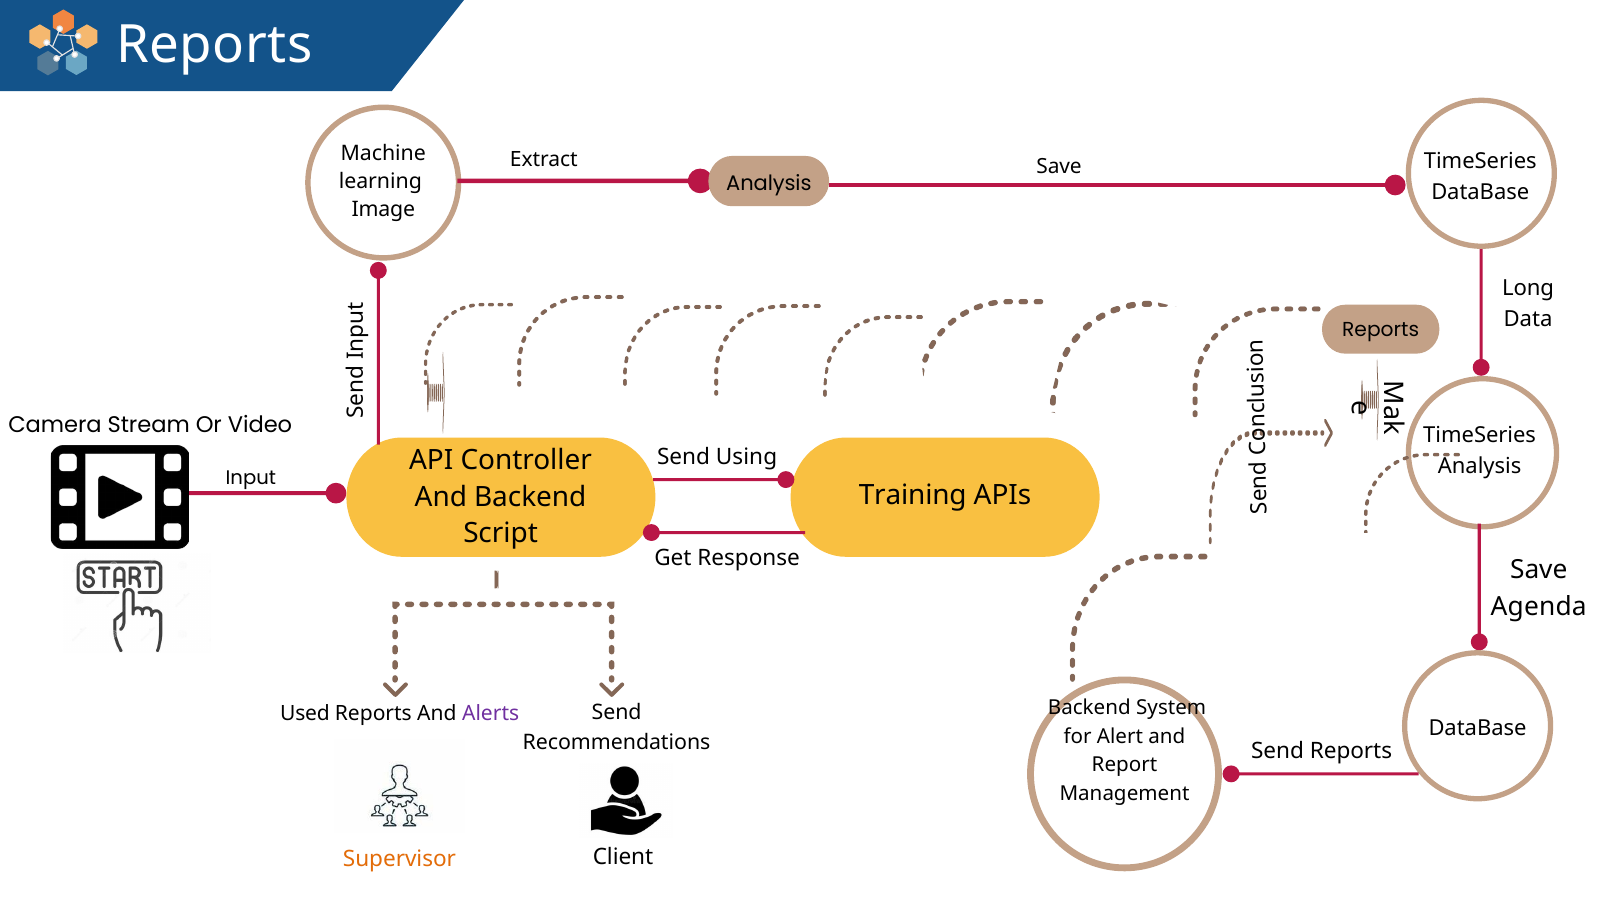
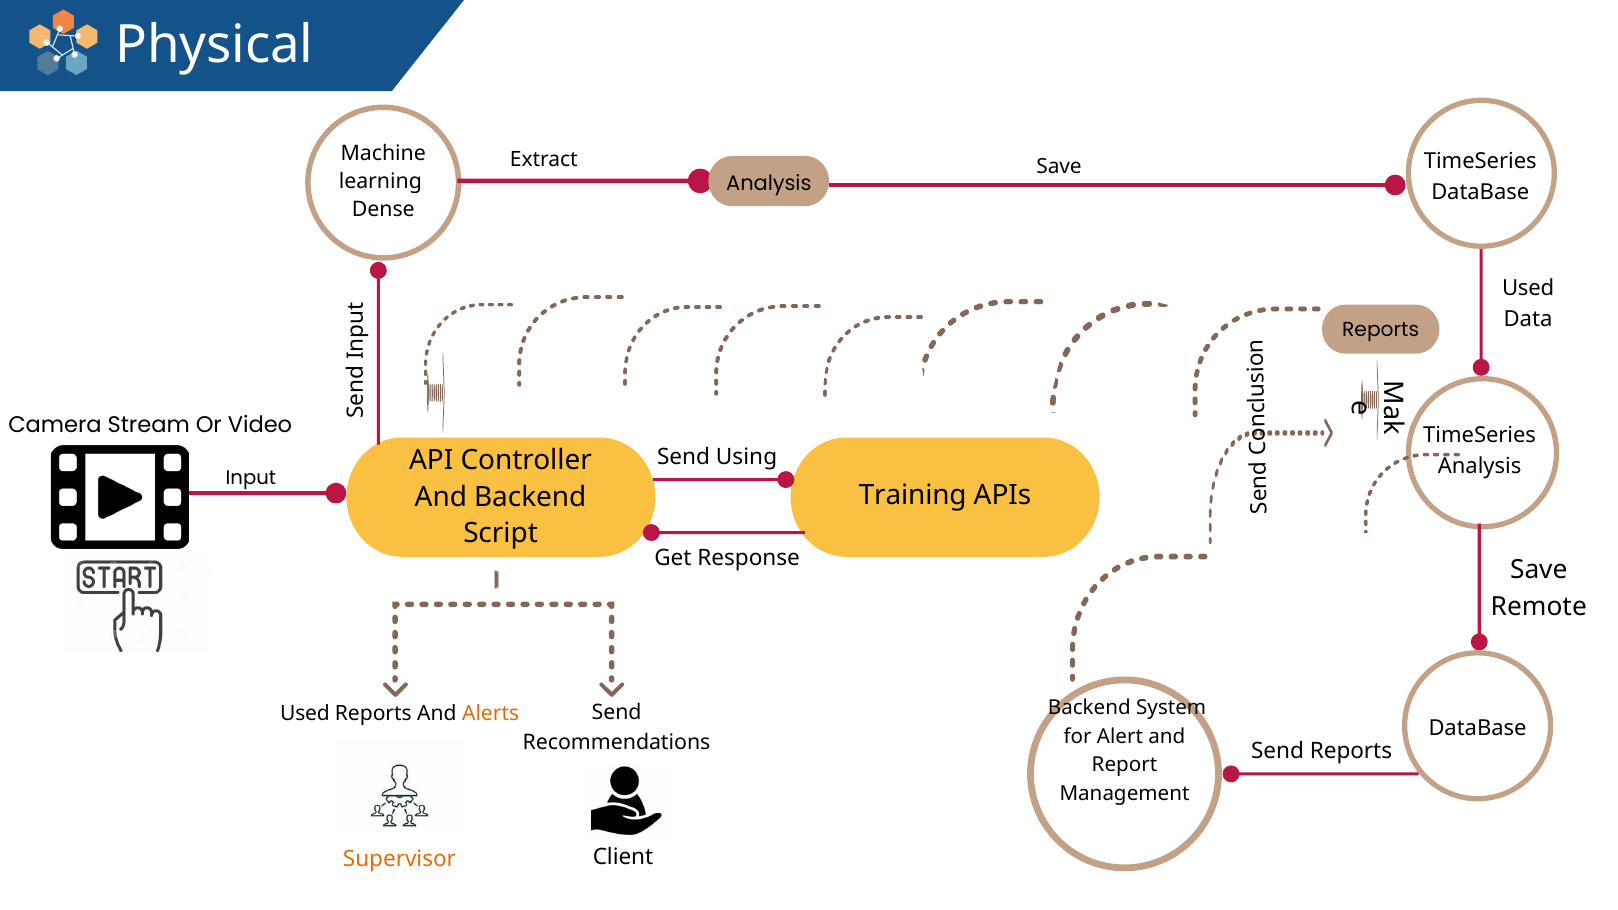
Reports at (214, 45): Reports -> Physical
Image: Image -> Dense
Long at (1528, 288): Long -> Used
Agenda: Agenda -> Remote
Alerts colour: purple -> orange
